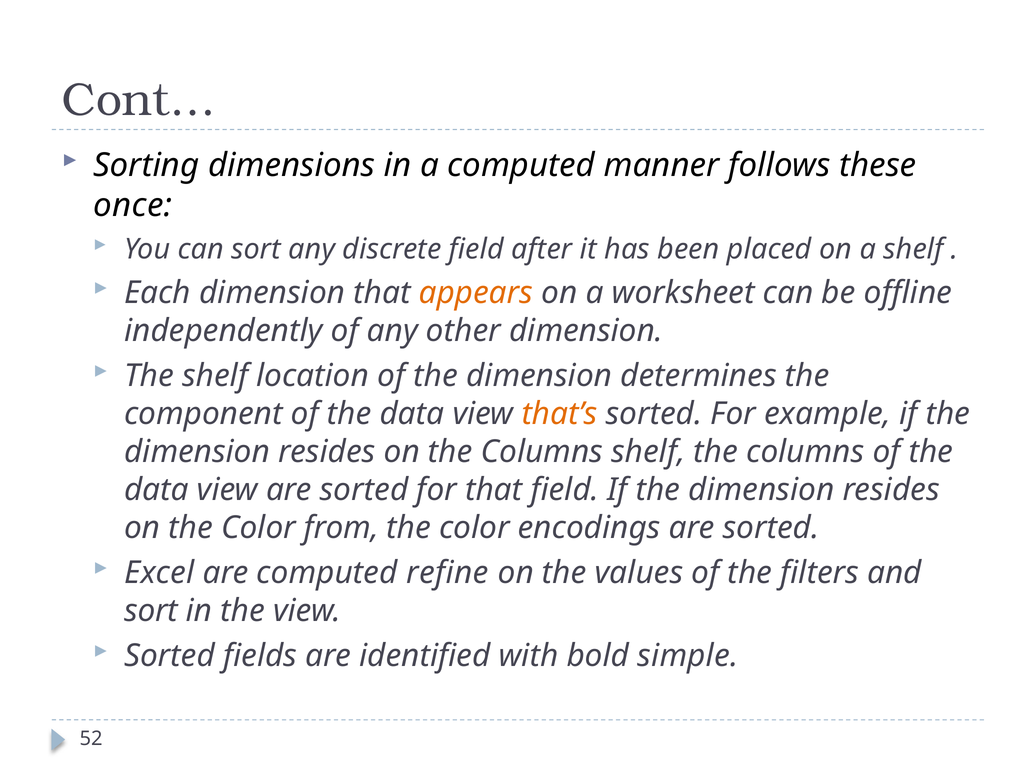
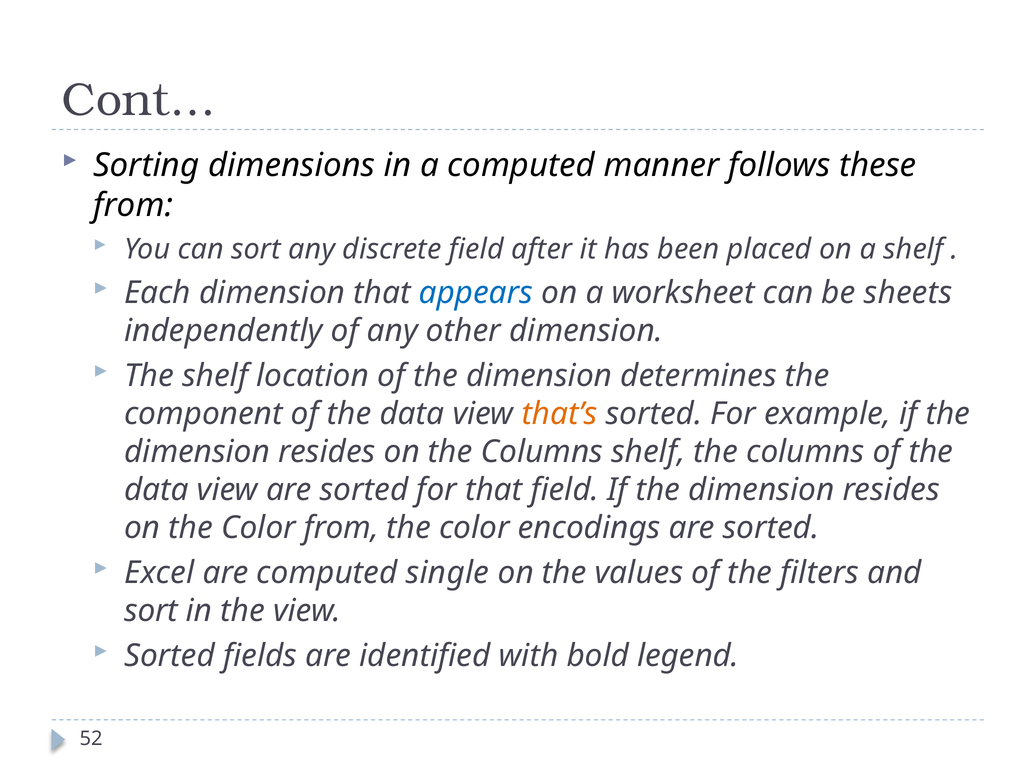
once at (133, 205): once -> from
appears colour: orange -> blue
offline: offline -> sheets
refine: refine -> single
simple: simple -> legend
